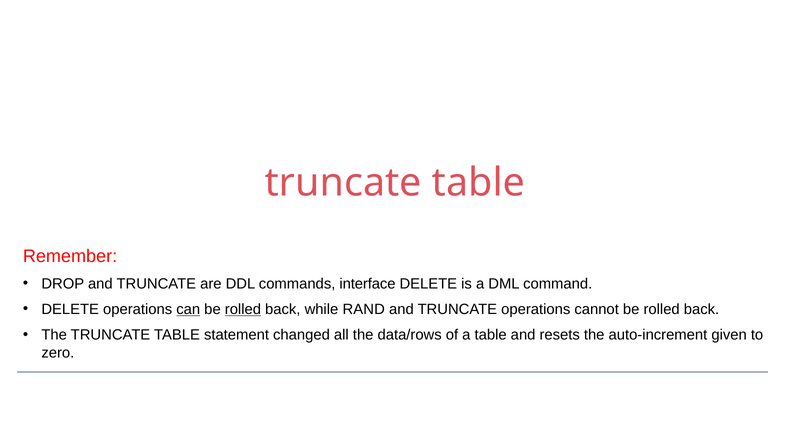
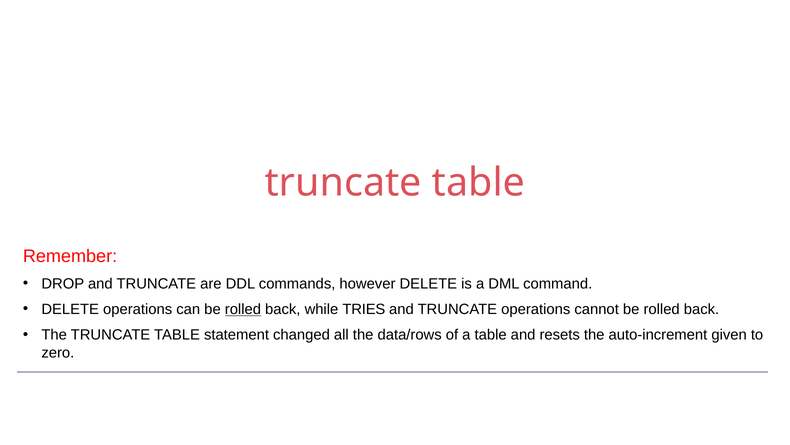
interface: interface -> however
can underline: present -> none
RAND: RAND -> TRIES
